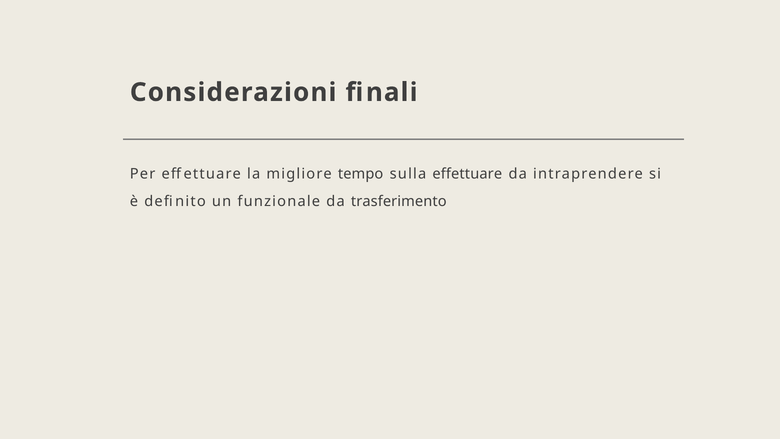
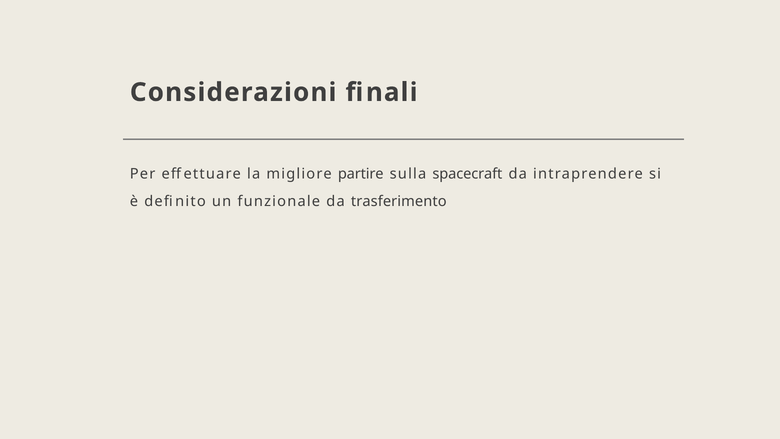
tempo: tempo -> partire
sulla effettuare: effettuare -> spacecraft
